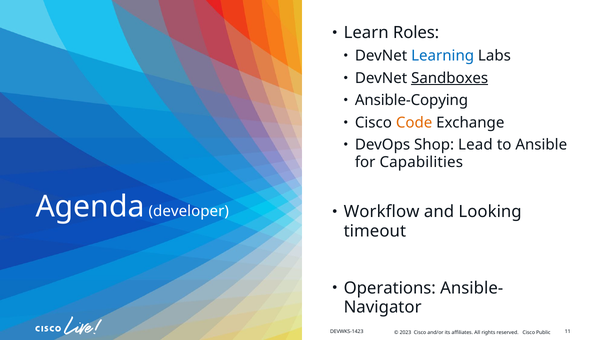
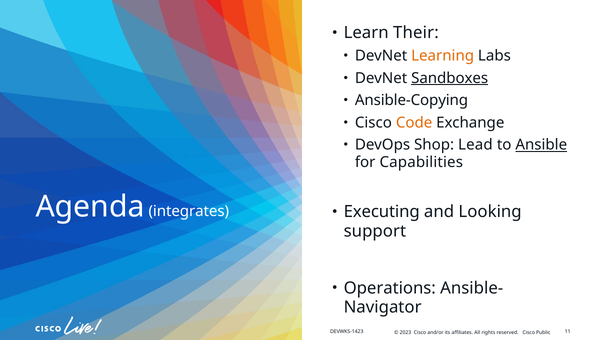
Roles: Roles -> Their
Learning colour: blue -> orange
Ansible underline: none -> present
Workflow: Workflow -> Executing
developer: developer -> integrates
timeout: timeout -> support
